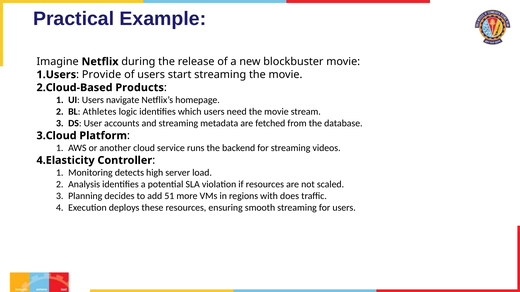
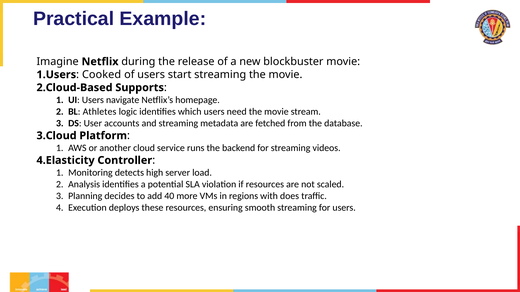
Provide: Provide -> Cooked
Products: Products -> Supports
51: 51 -> 40
